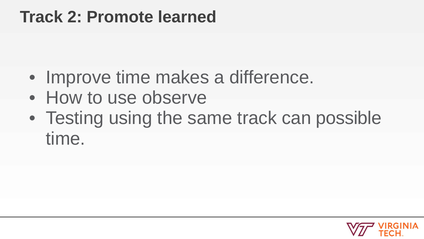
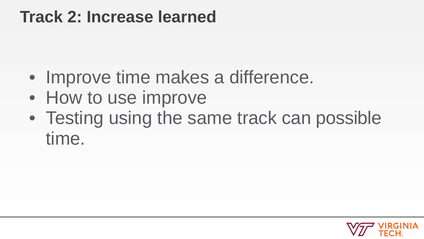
Promote: Promote -> Increase
use observe: observe -> improve
